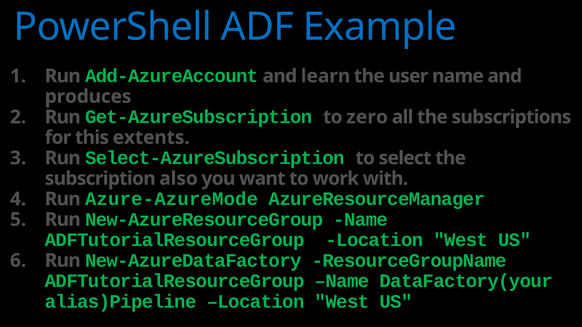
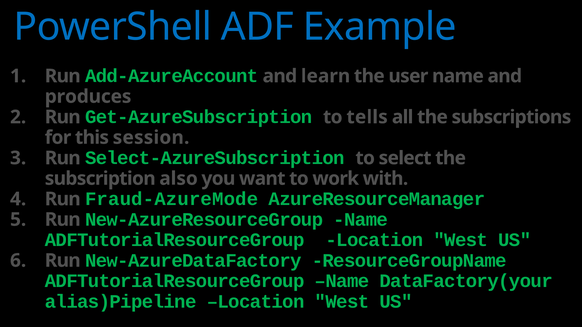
zero: zero -> tells
extents: extents -> session
Azure-AzureMode: Azure-AzureMode -> Fraud-AzureMode
